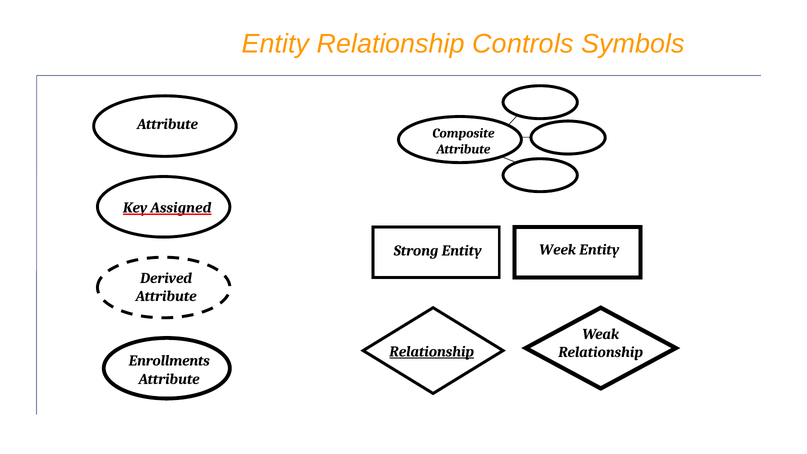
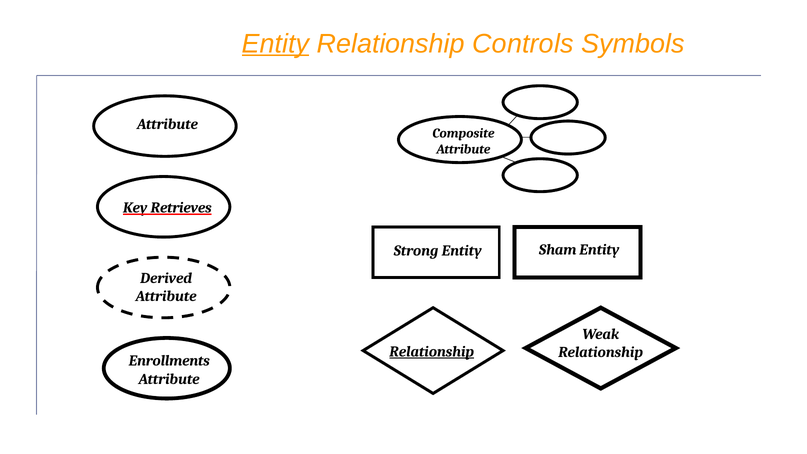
Entity at (276, 44) underline: none -> present
Assigned: Assigned -> Retrieves
Week: Week -> Sham
